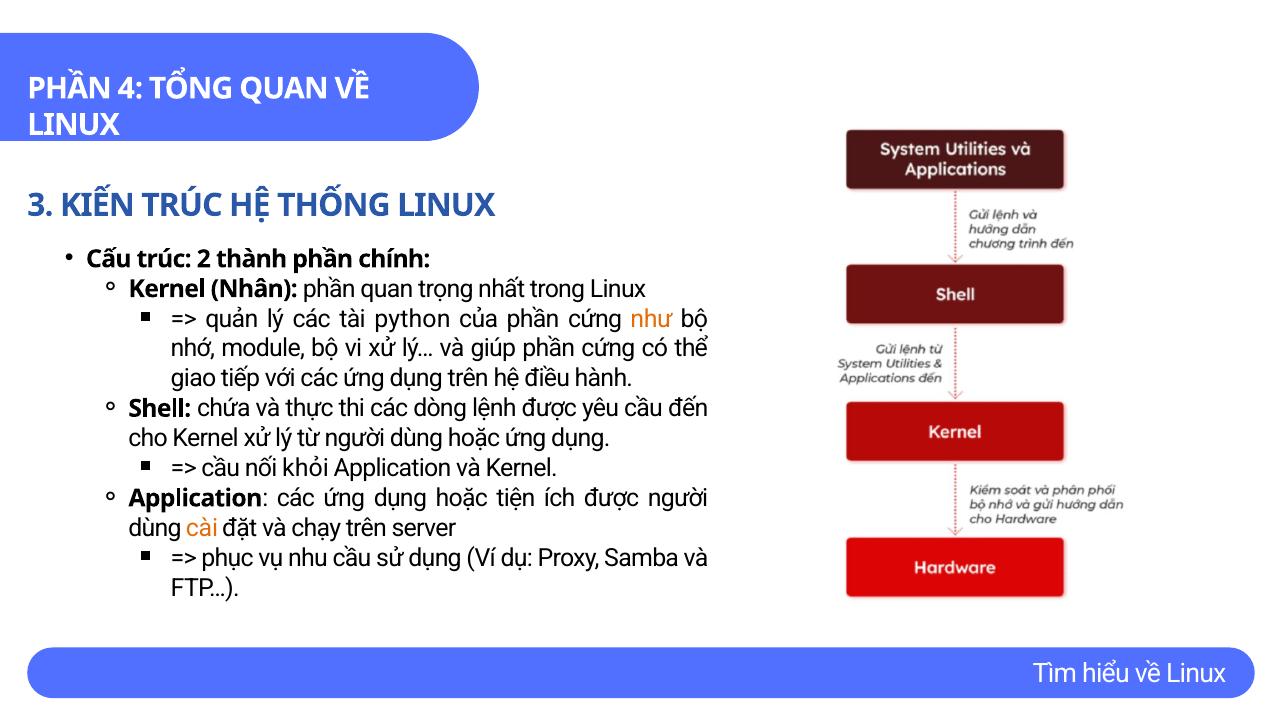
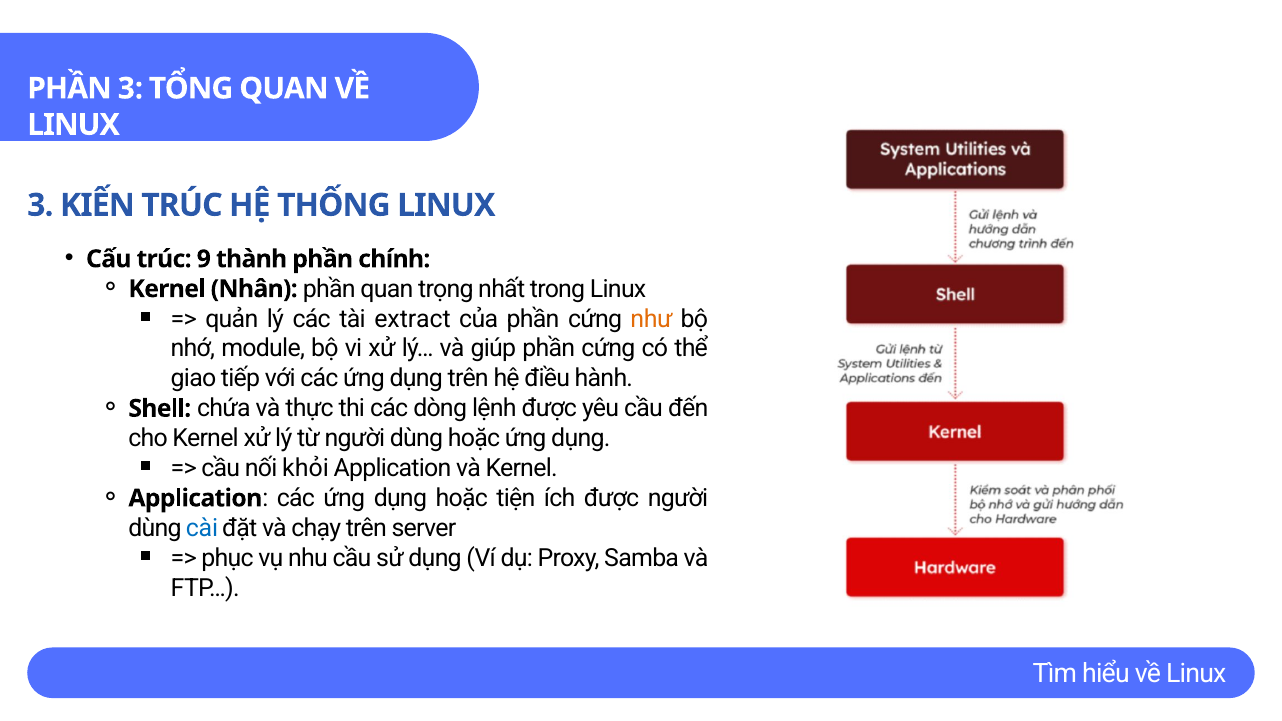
PHẦN 4: 4 -> 3
2: 2 -> 9
python: python -> extract
cài colour: orange -> blue
